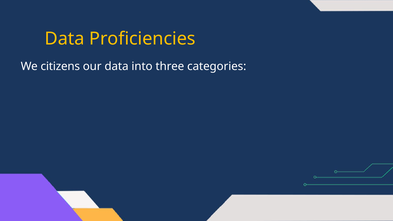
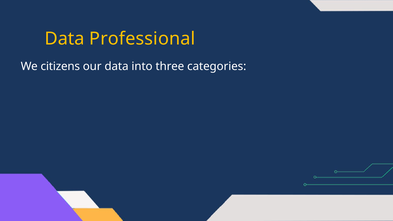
Proficiencies: Proficiencies -> Professional
